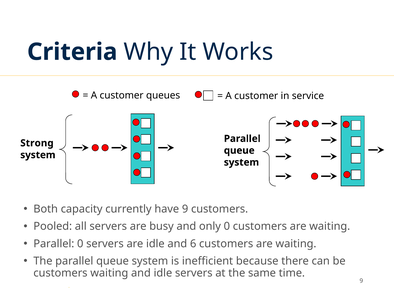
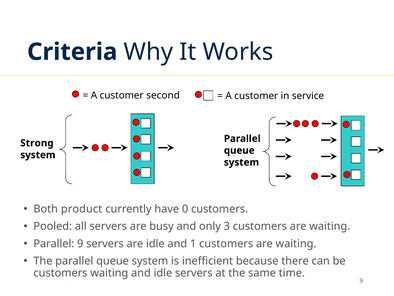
queues: queues -> second
capacity: capacity -> product
have 9: 9 -> 0
only 0: 0 -> 3
Parallel 0: 0 -> 9
6: 6 -> 1
